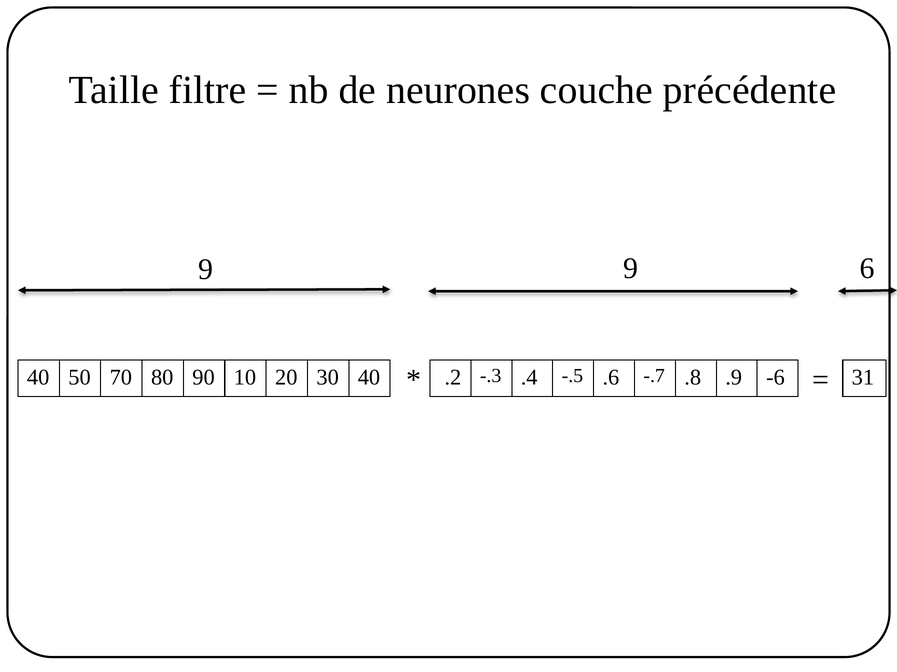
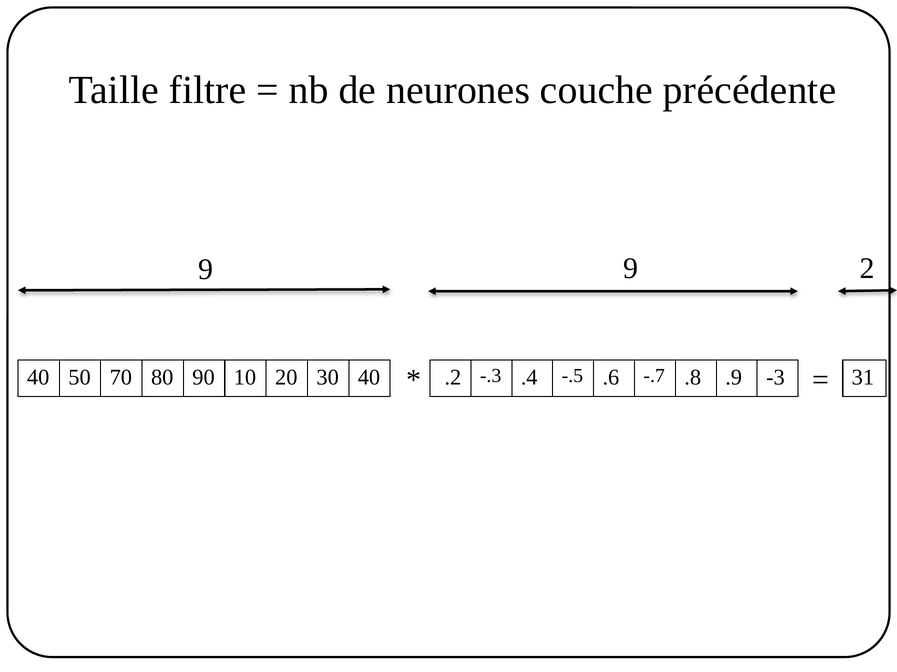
6: 6 -> 2
-6: -6 -> -3
